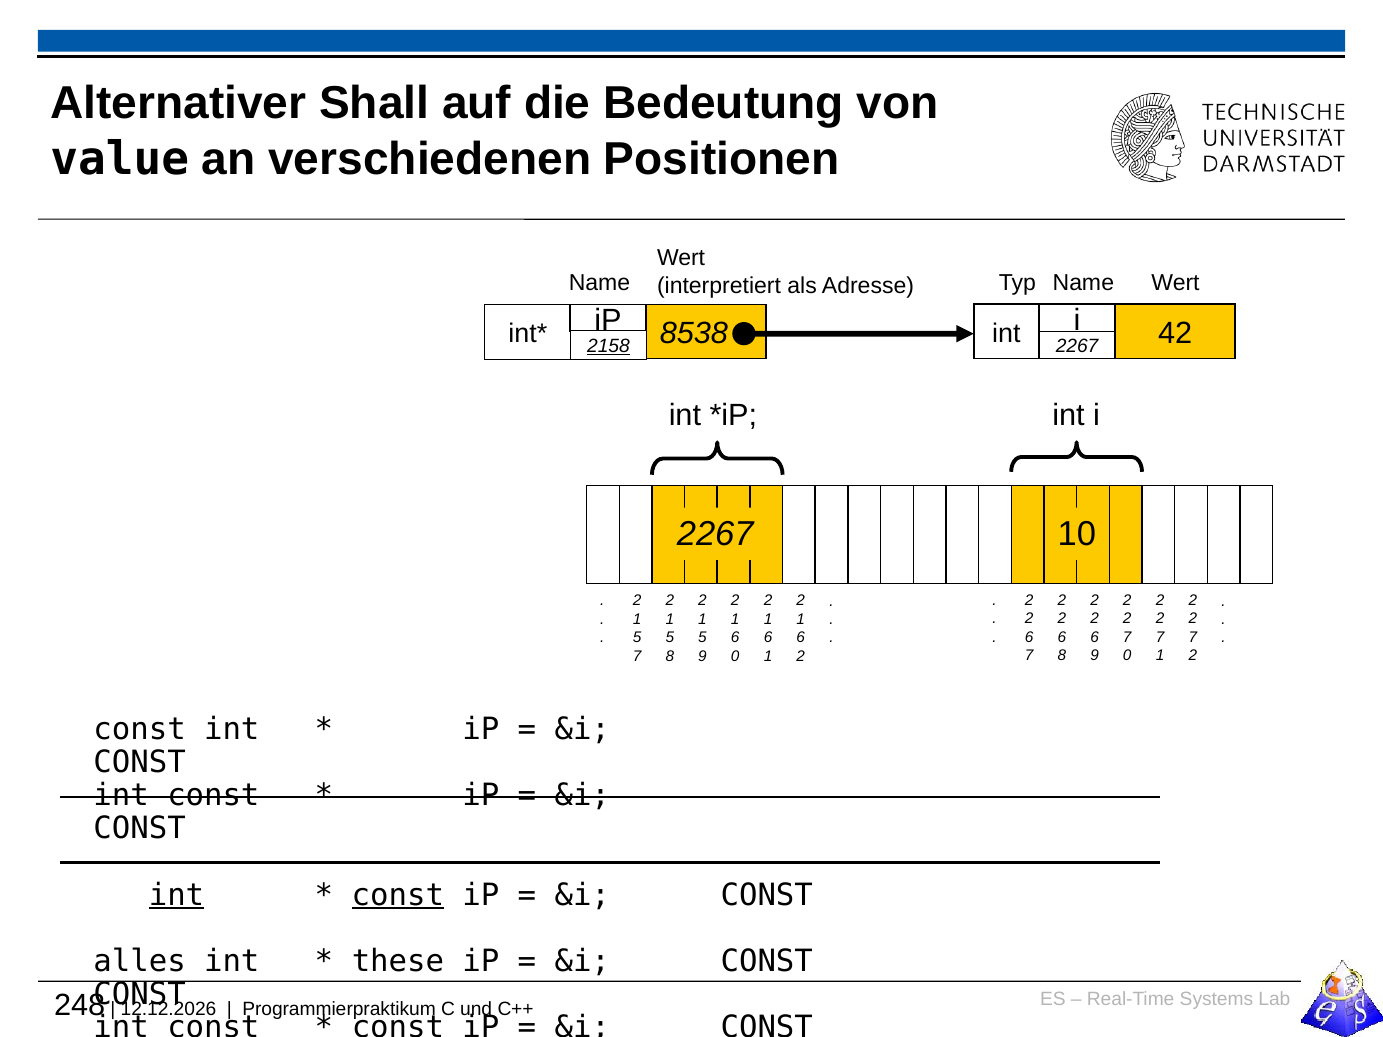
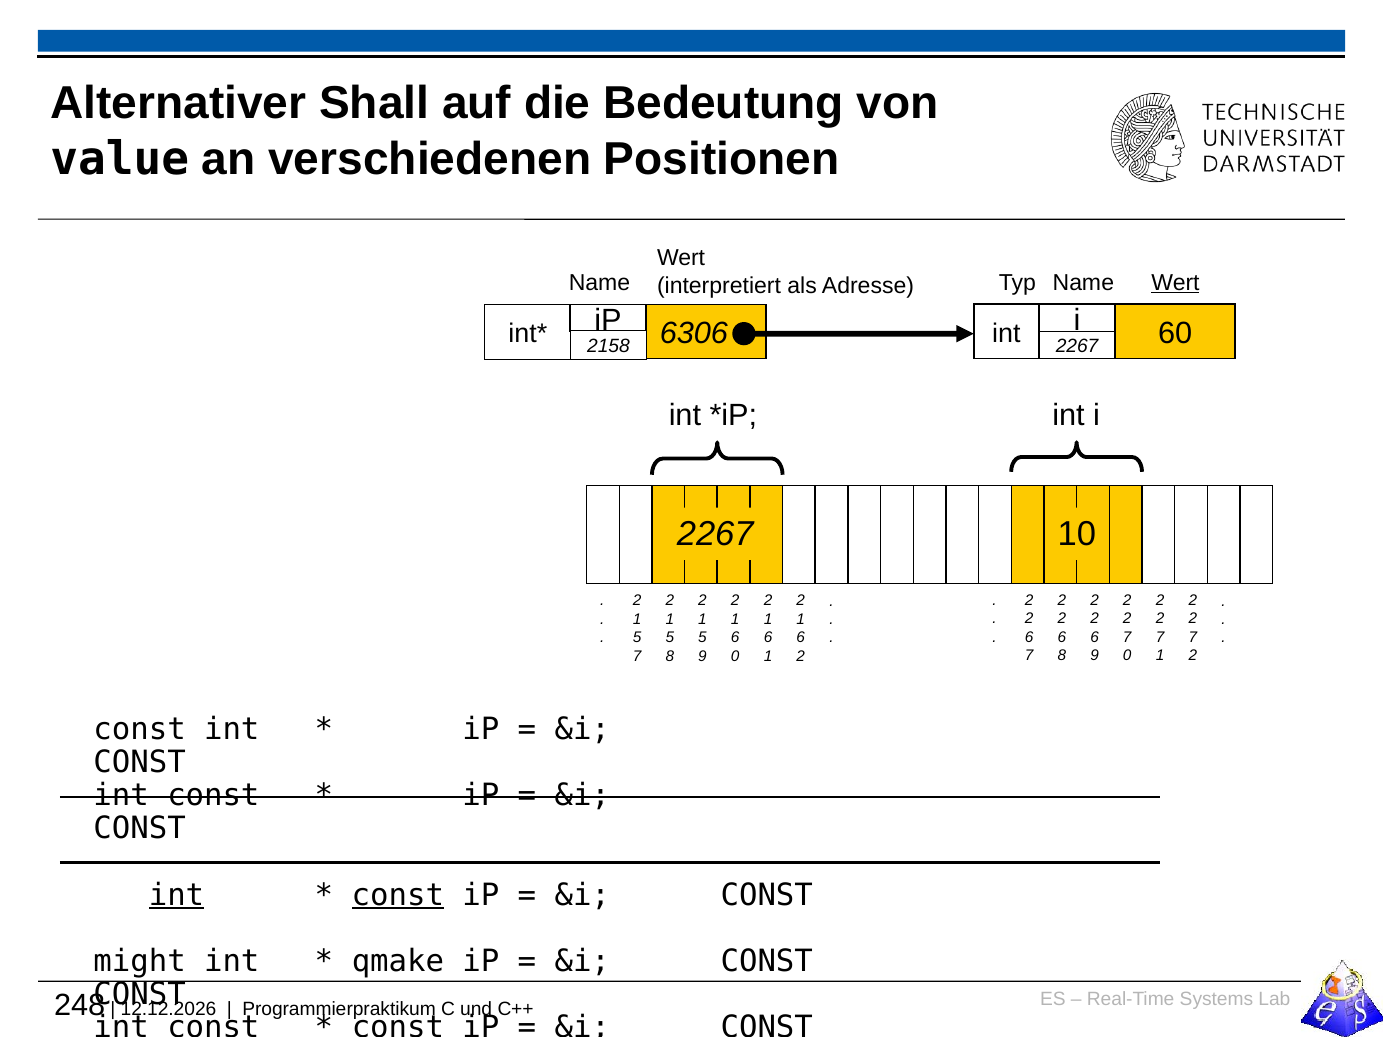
Wert at (1175, 283) underline: none -> present
8538: 8538 -> 6306
2158 underline: present -> none
42: 42 -> 60
alles: alles -> might
these: these -> qmake
